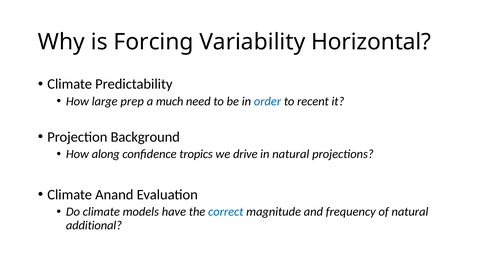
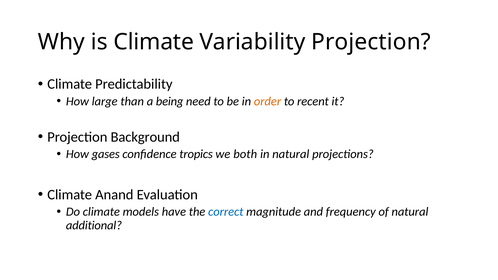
is Forcing: Forcing -> Climate
Variability Horizontal: Horizontal -> Projection
prep: prep -> than
much: much -> being
order colour: blue -> orange
along: along -> gases
drive: drive -> both
